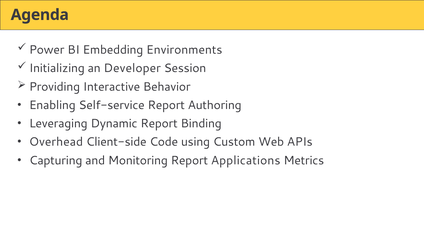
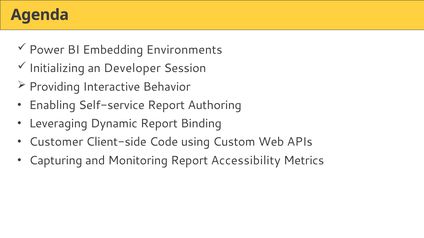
Overhead: Overhead -> Customer
Applications: Applications -> Accessibility
